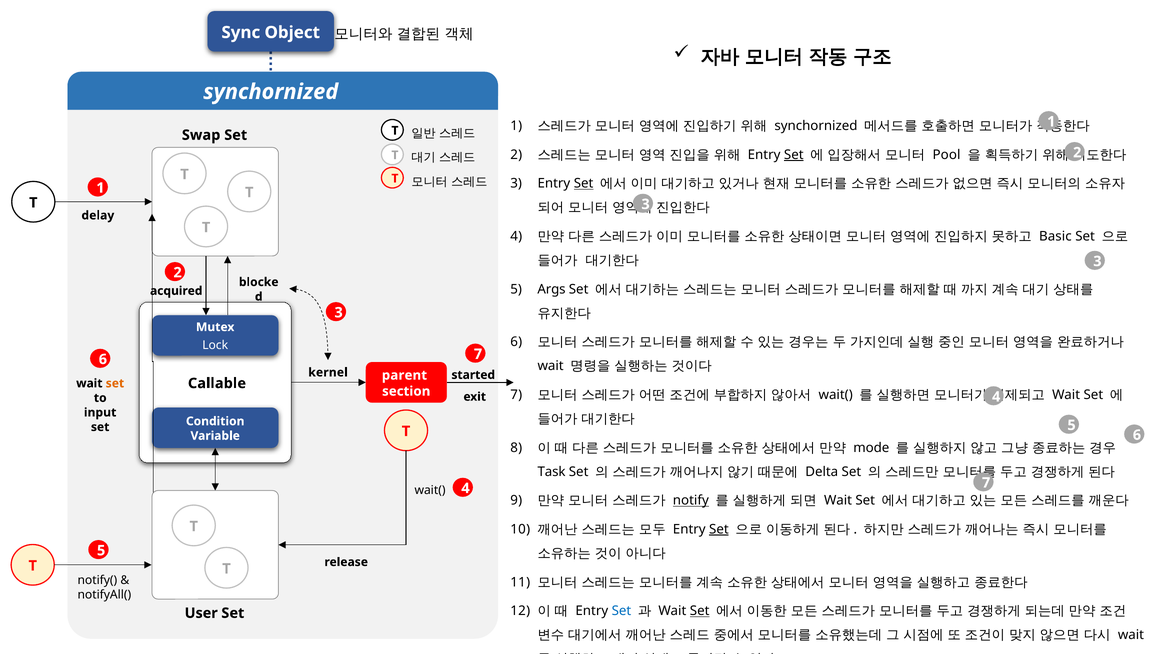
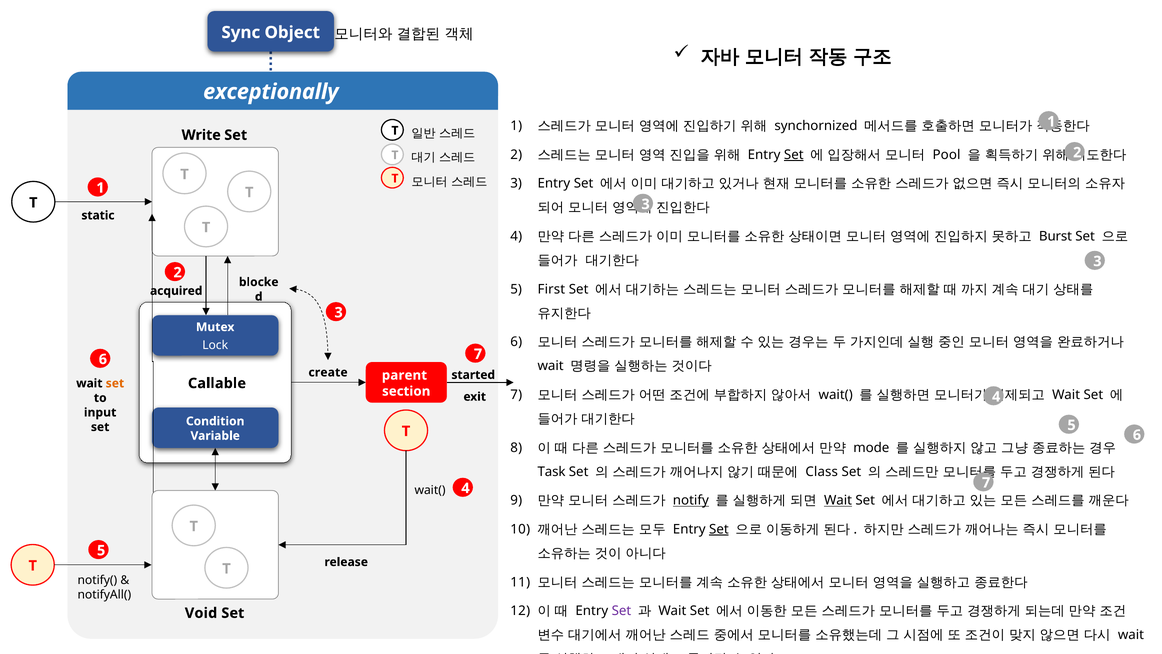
synchornized at (271, 92): synchornized -> exceptionally
Swap: Swap -> Write
Set at (584, 183) underline: present -> none
delay: delay -> static
Basic: Basic -> Burst
Args: Args -> First
kernel: kernel -> create
Delta: Delta -> Class
Wait at (838, 500) underline: none -> present
Set at (621, 611) colour: blue -> purple
Set at (700, 611) underline: present -> none
User: User -> Void
